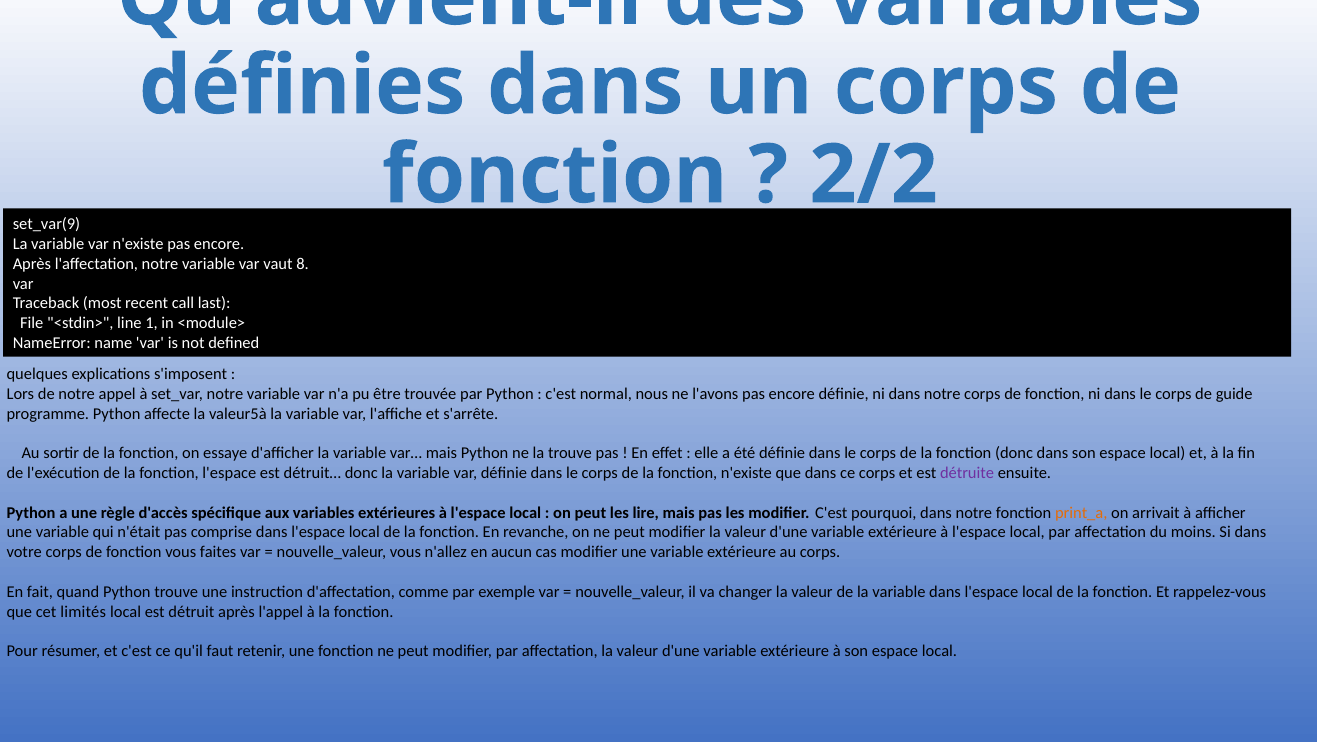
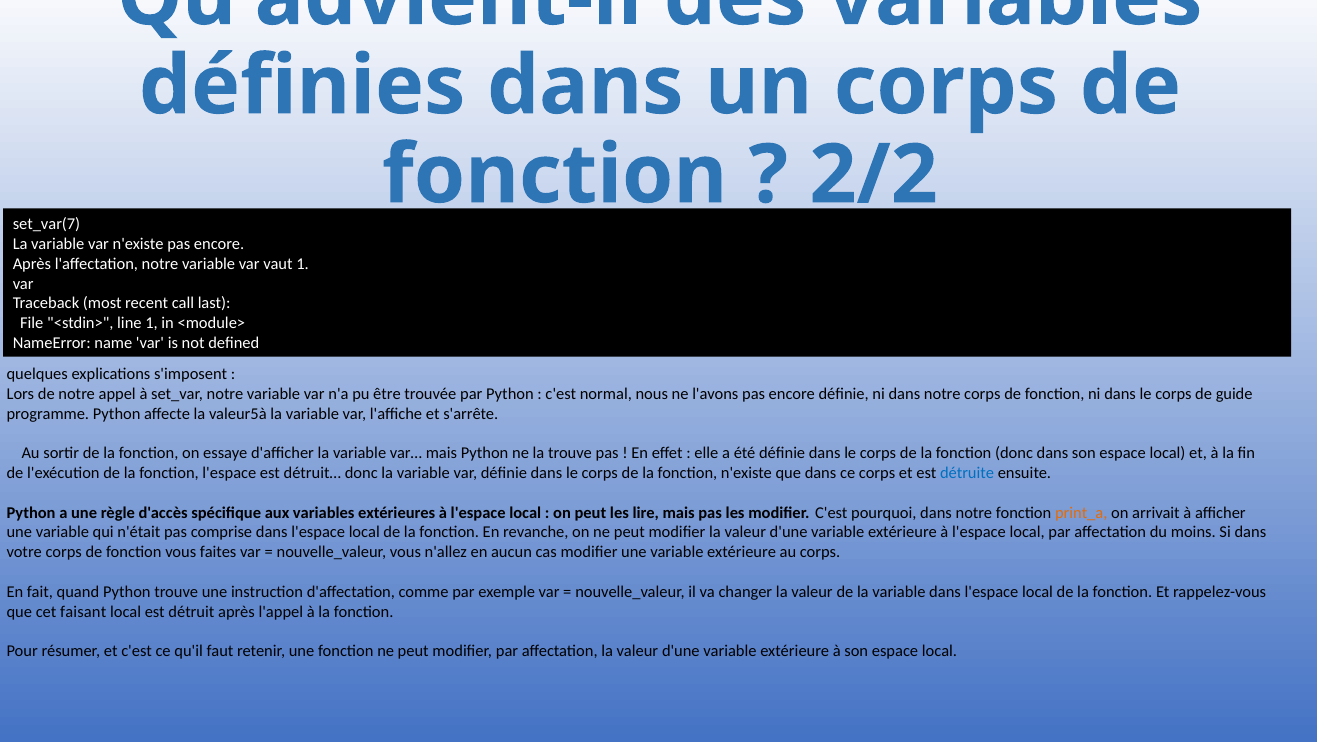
set_var(9: set_var(9 -> set_var(7
vaut 8: 8 -> 1
détruite colour: purple -> blue
limités: limités -> faisant
